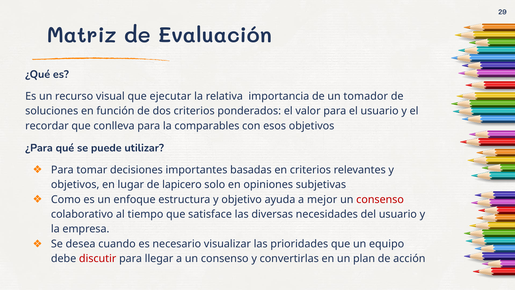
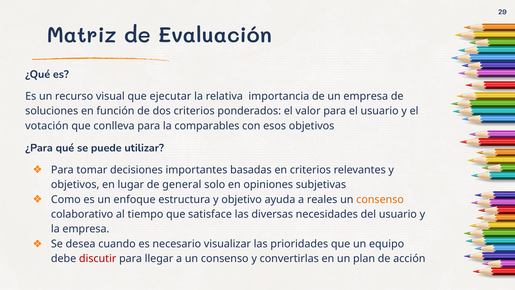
un tomador: tomador -> empresa
recordar: recordar -> votación
lapicero: lapicero -> general
mejor: mejor -> reales
consenso at (380, 199) colour: red -> orange
